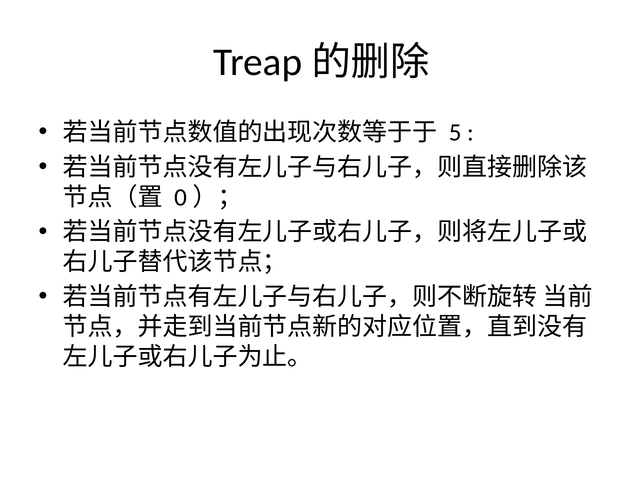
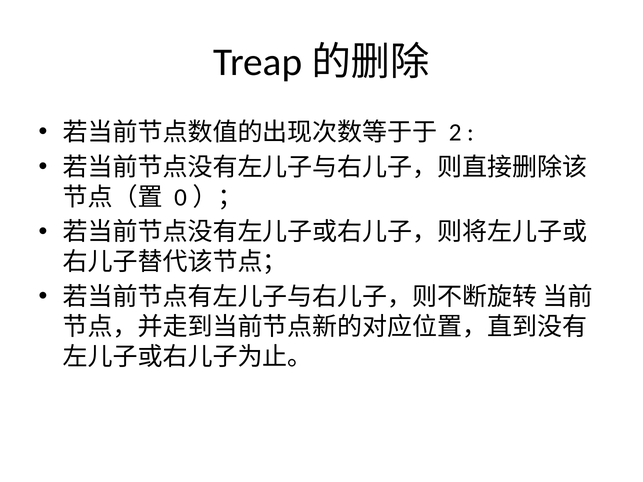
5: 5 -> 2
